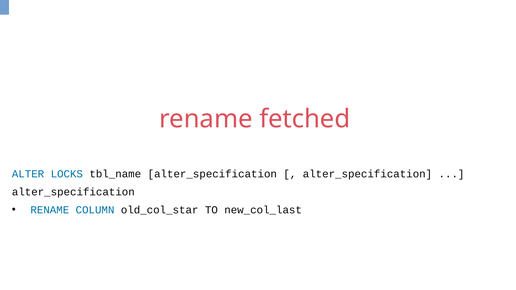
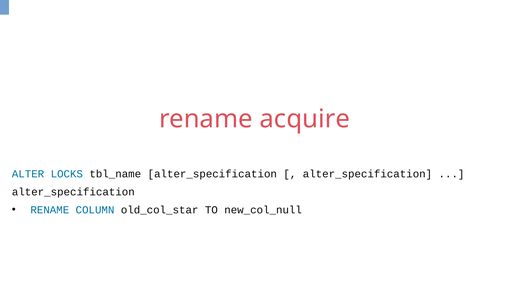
fetched: fetched -> acquire
new_col_last: new_col_last -> new_col_null
